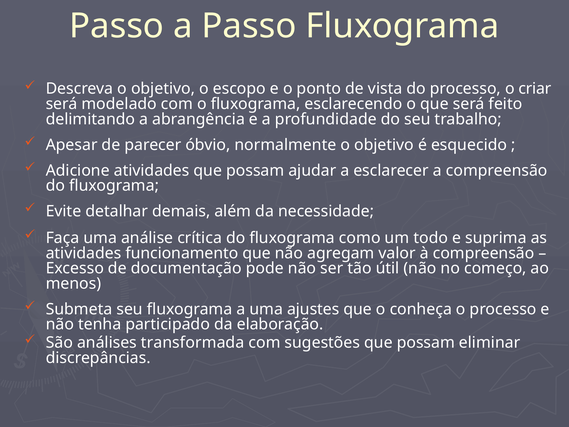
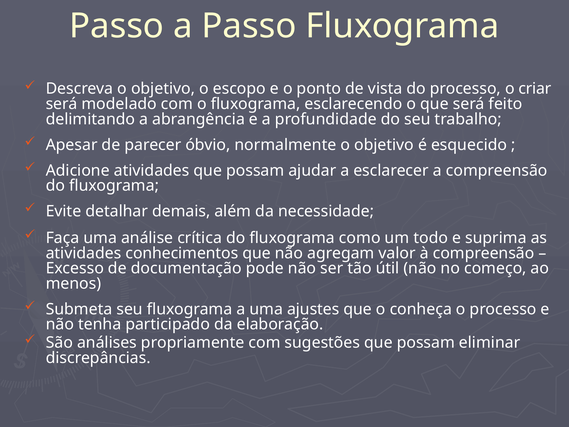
funcionamento: funcionamento -> conhecimentos
transformada: transformada -> propriamente
